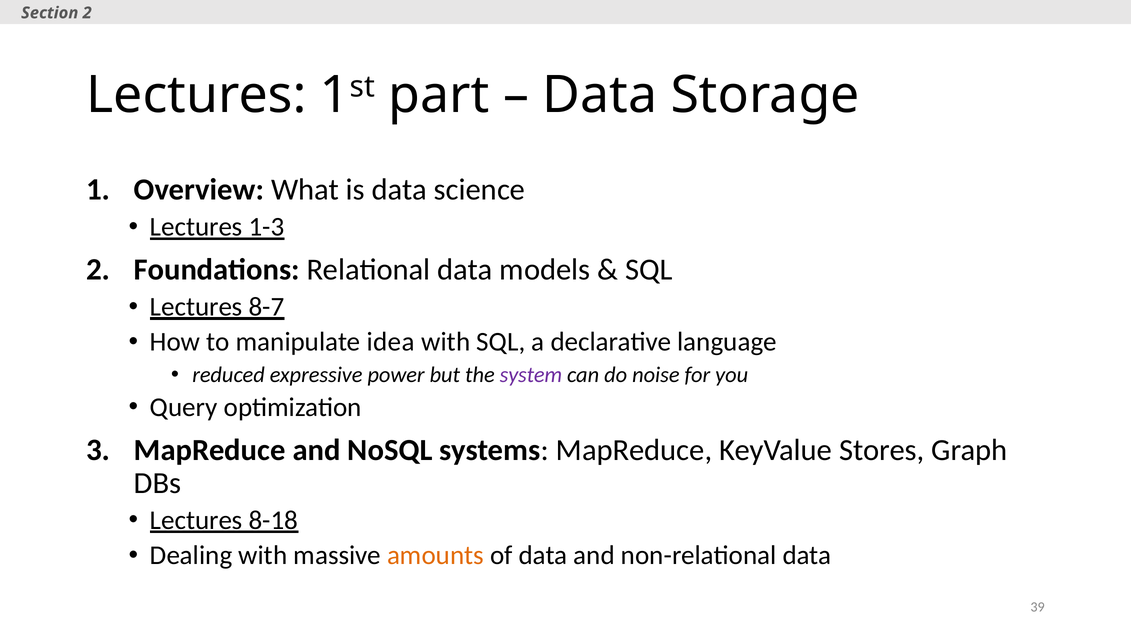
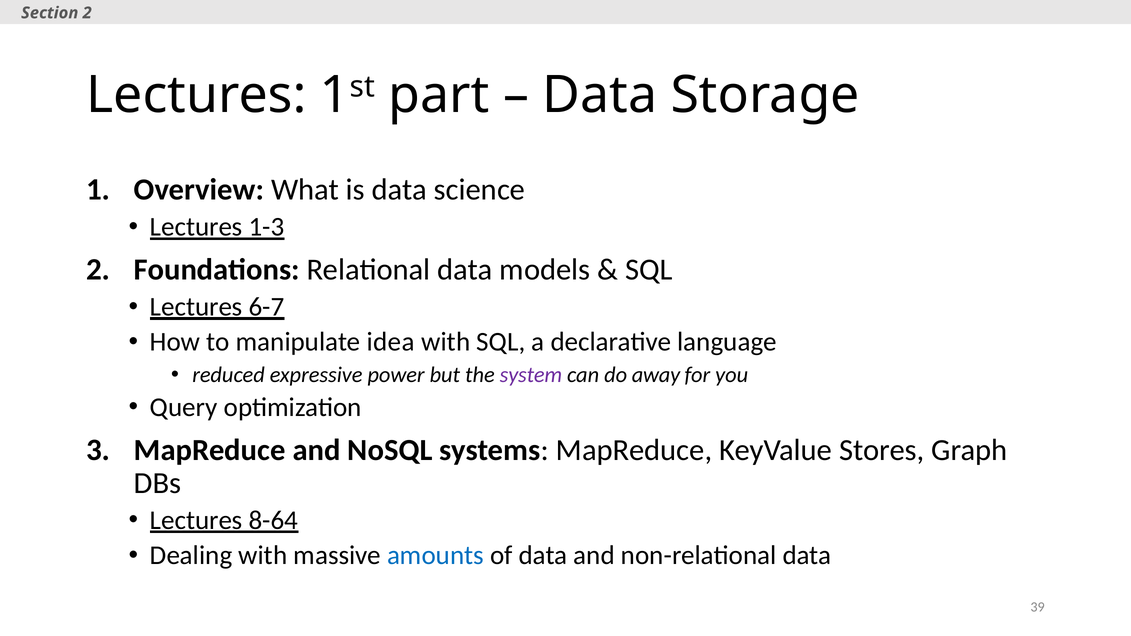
8-7: 8-7 -> 6-7
noise: noise -> away
8-18: 8-18 -> 8-64
amounts colour: orange -> blue
